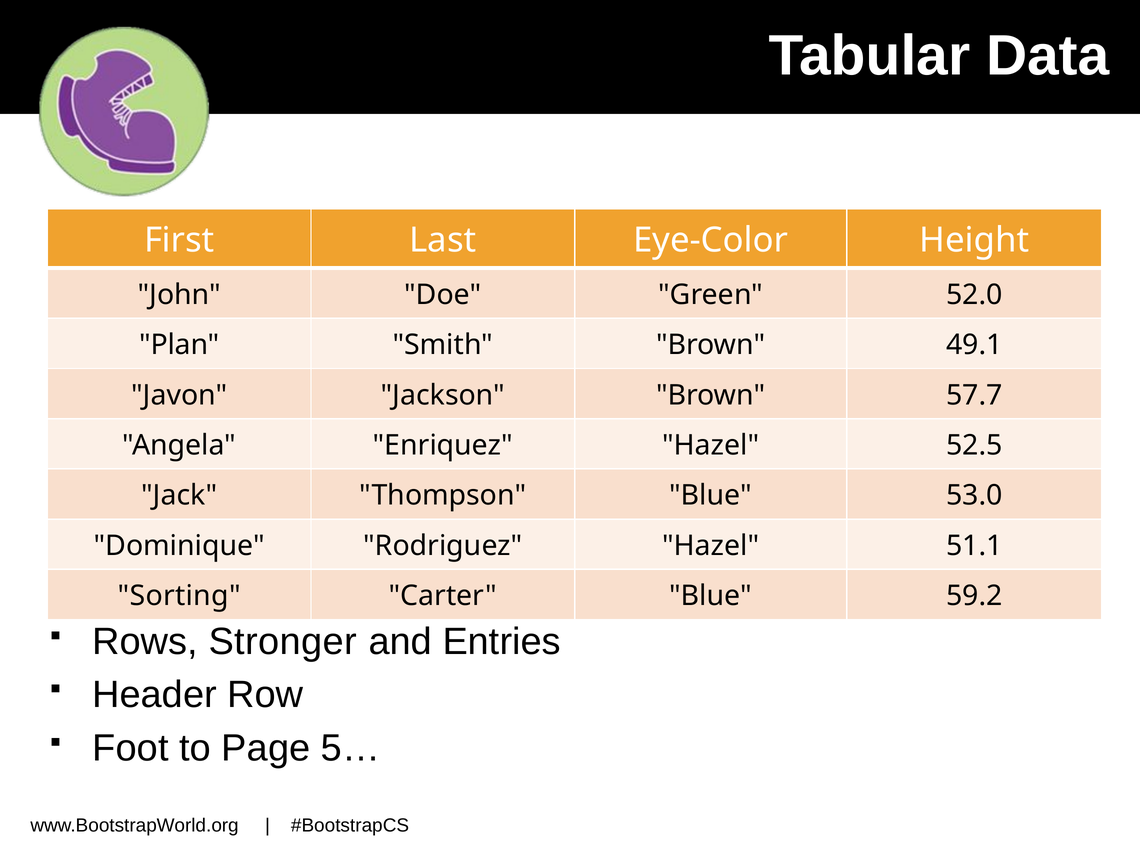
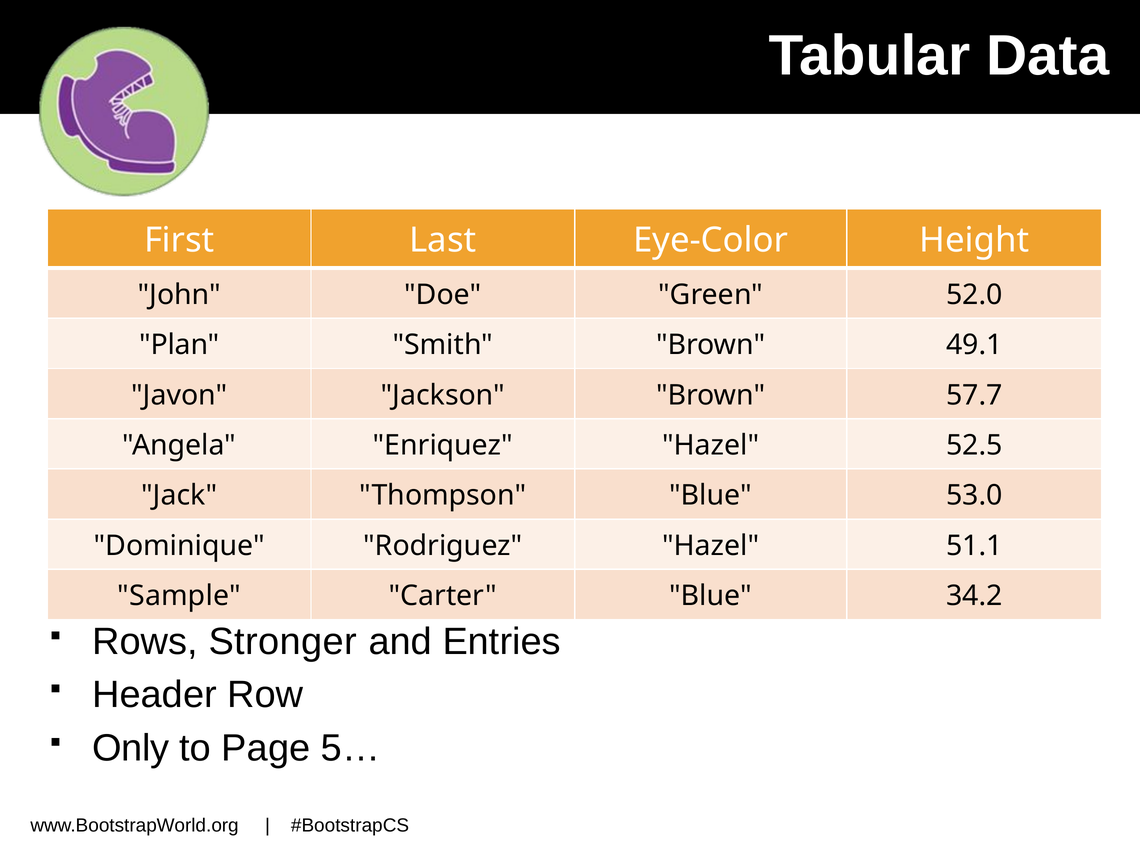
Sorting: Sorting -> Sample
59.2: 59.2 -> 34.2
Foot: Foot -> Only
